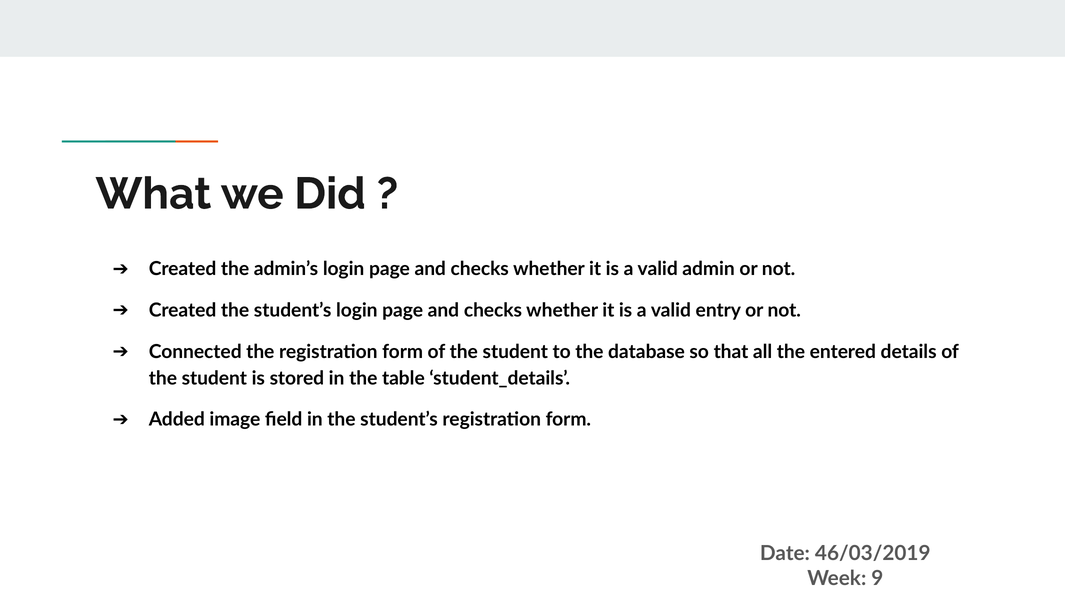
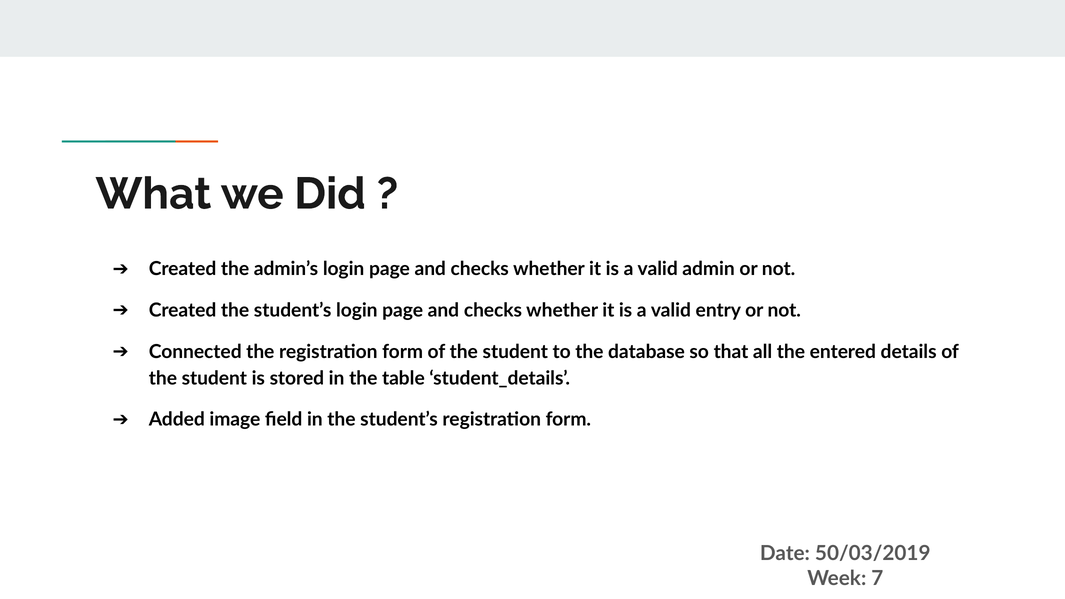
46/03/2019: 46/03/2019 -> 50/03/2019
9: 9 -> 7
